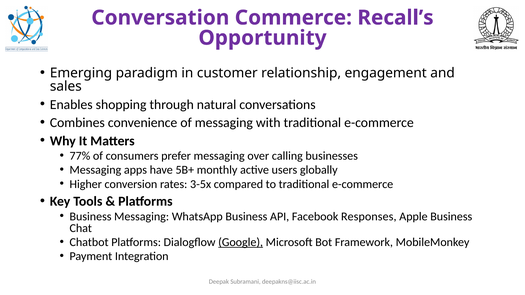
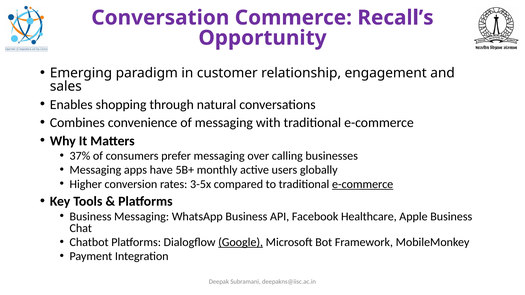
77%: 77% -> 37%
e-commerce at (363, 184) underline: none -> present
Responses: Responses -> Healthcare
